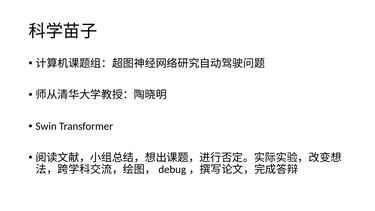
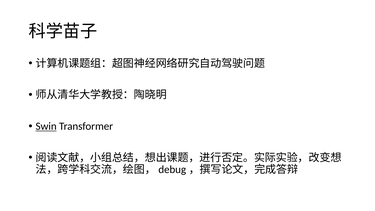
Swin underline: none -> present
